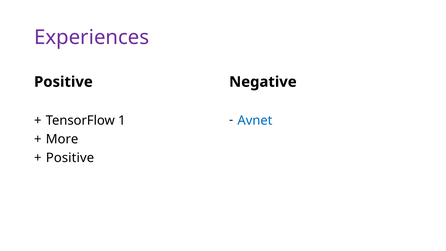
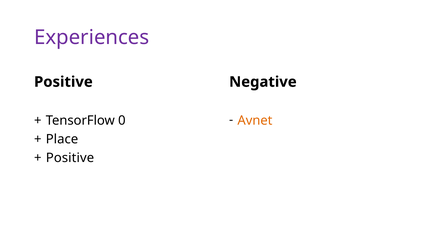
Avnet colour: blue -> orange
1: 1 -> 0
More: More -> Place
